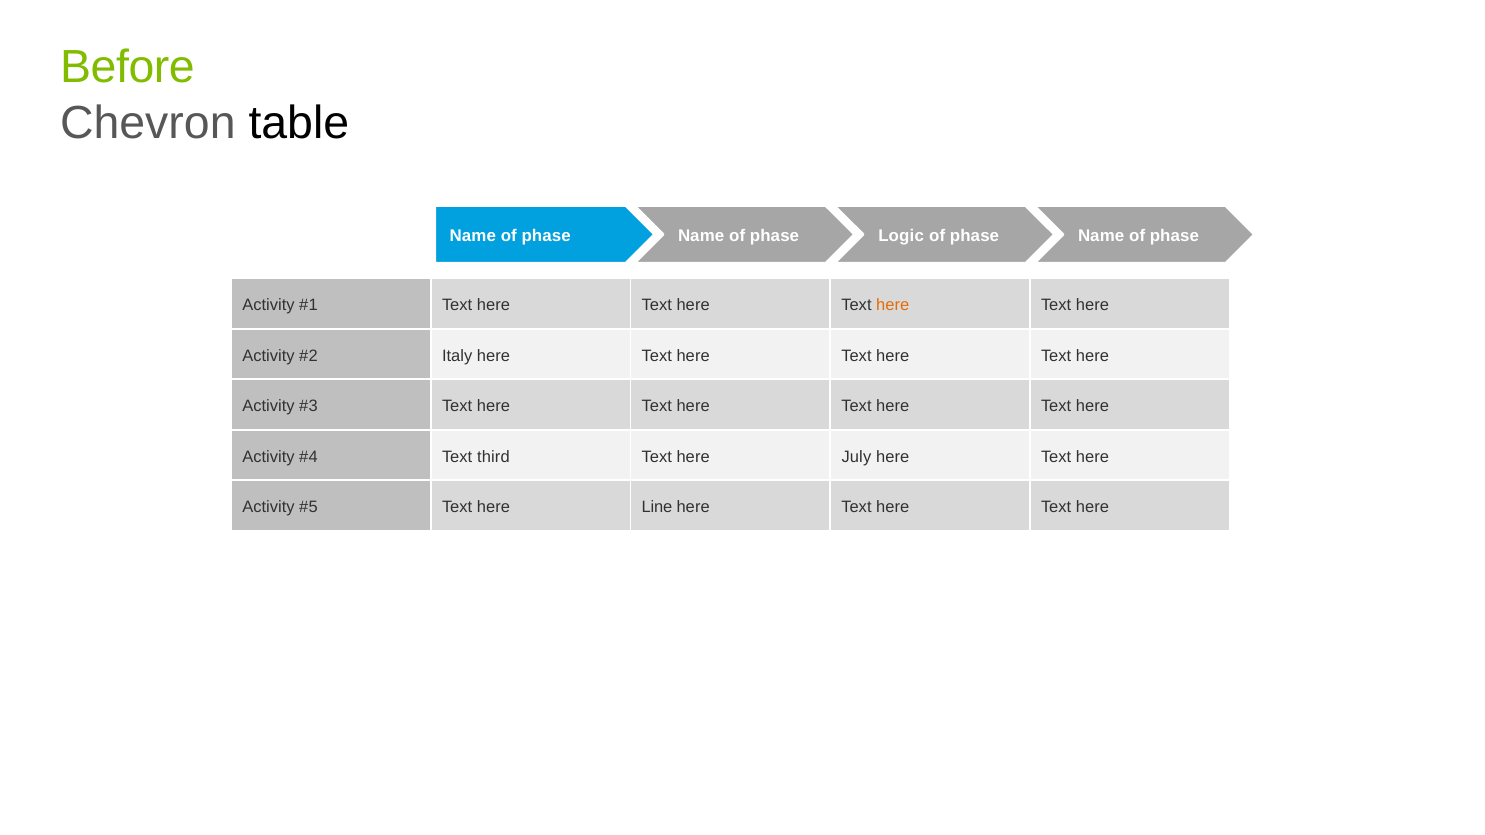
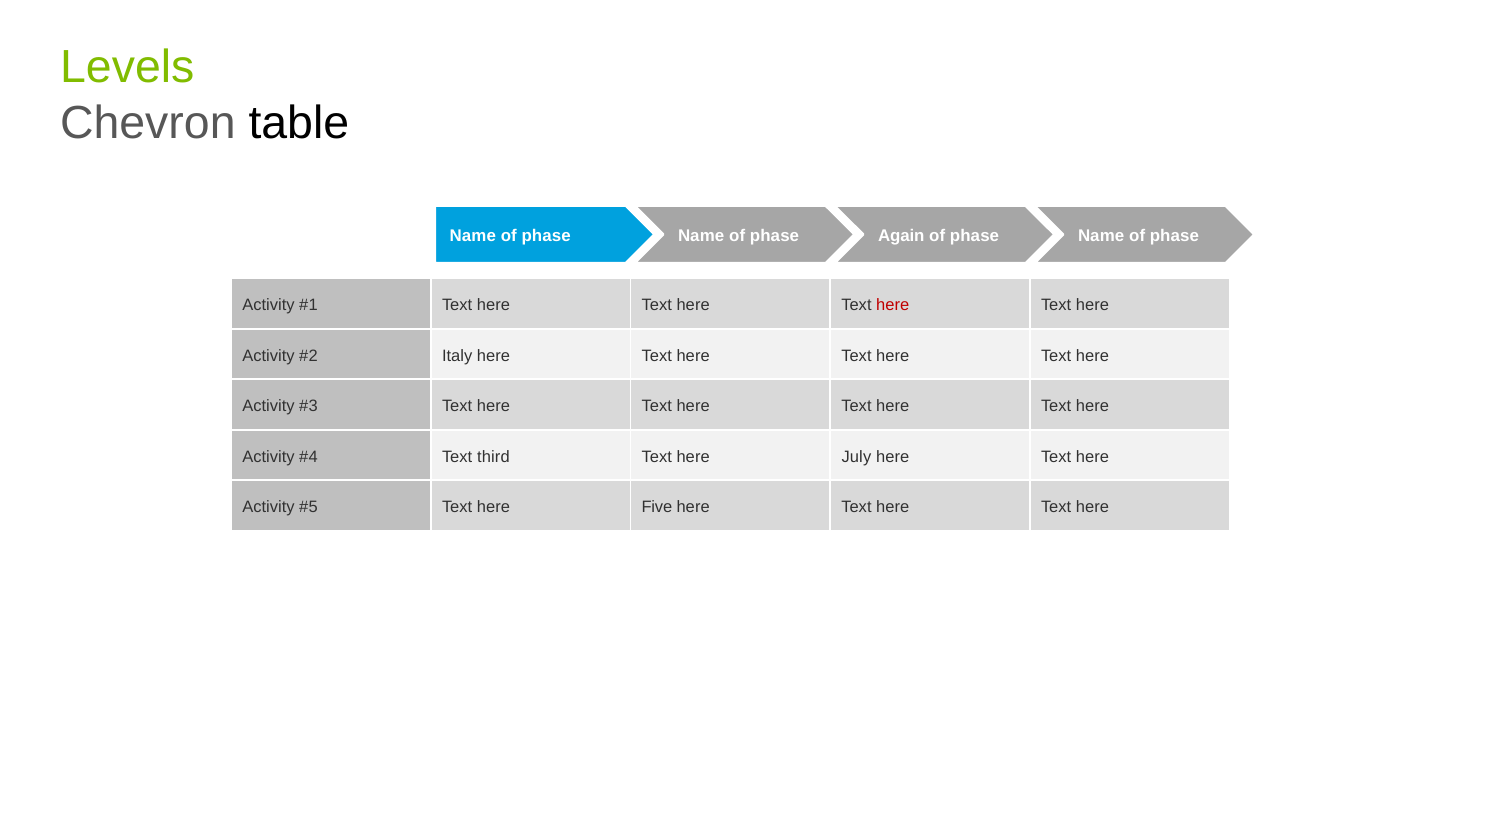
Before: Before -> Levels
Logic: Logic -> Again
here at (893, 306) colour: orange -> red
Line: Line -> Five
